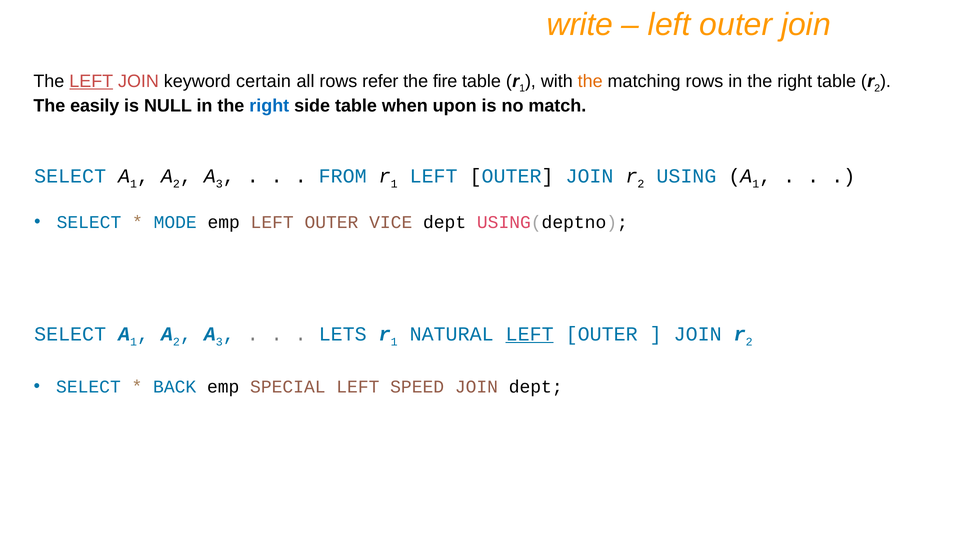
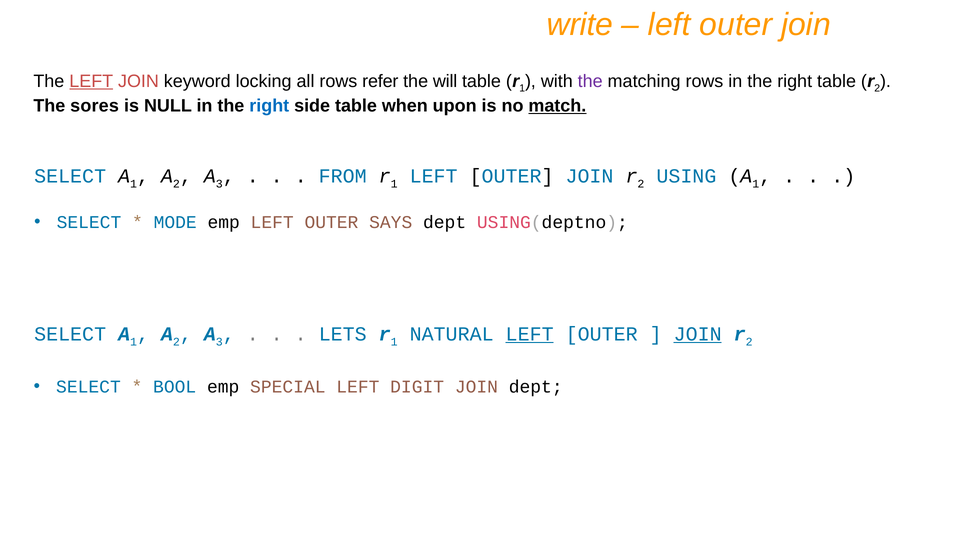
certain: certain -> locking
fire: fire -> will
the at (590, 81) colour: orange -> purple
easily: easily -> sores
match underline: none -> present
VICE: VICE -> SAYS
JOIN at (698, 334) underline: none -> present
BACK: BACK -> BOOL
SPEED: SPEED -> DIGIT
